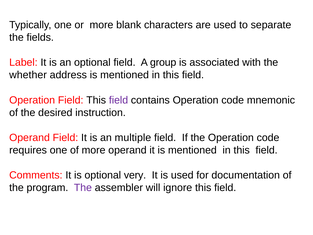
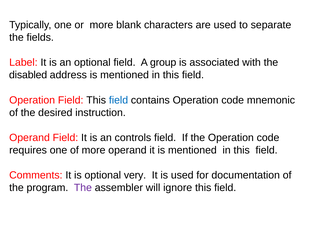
whether: whether -> disabled
field at (118, 100) colour: purple -> blue
multiple: multiple -> controls
